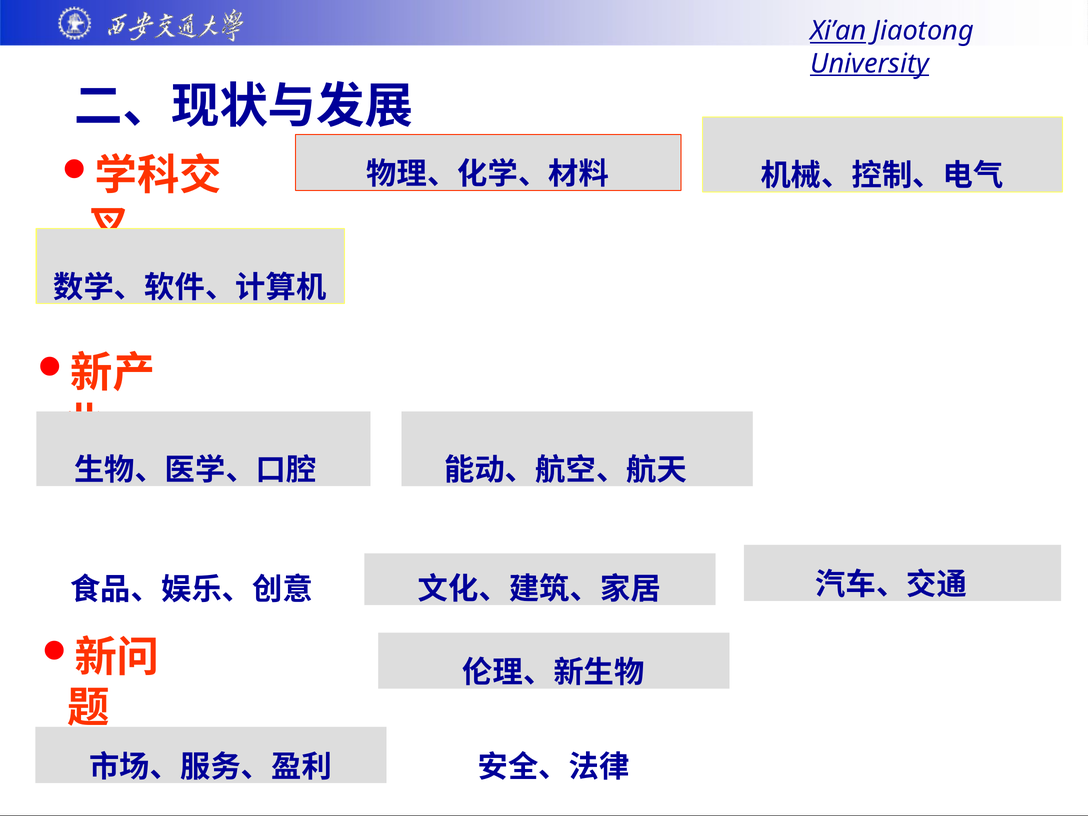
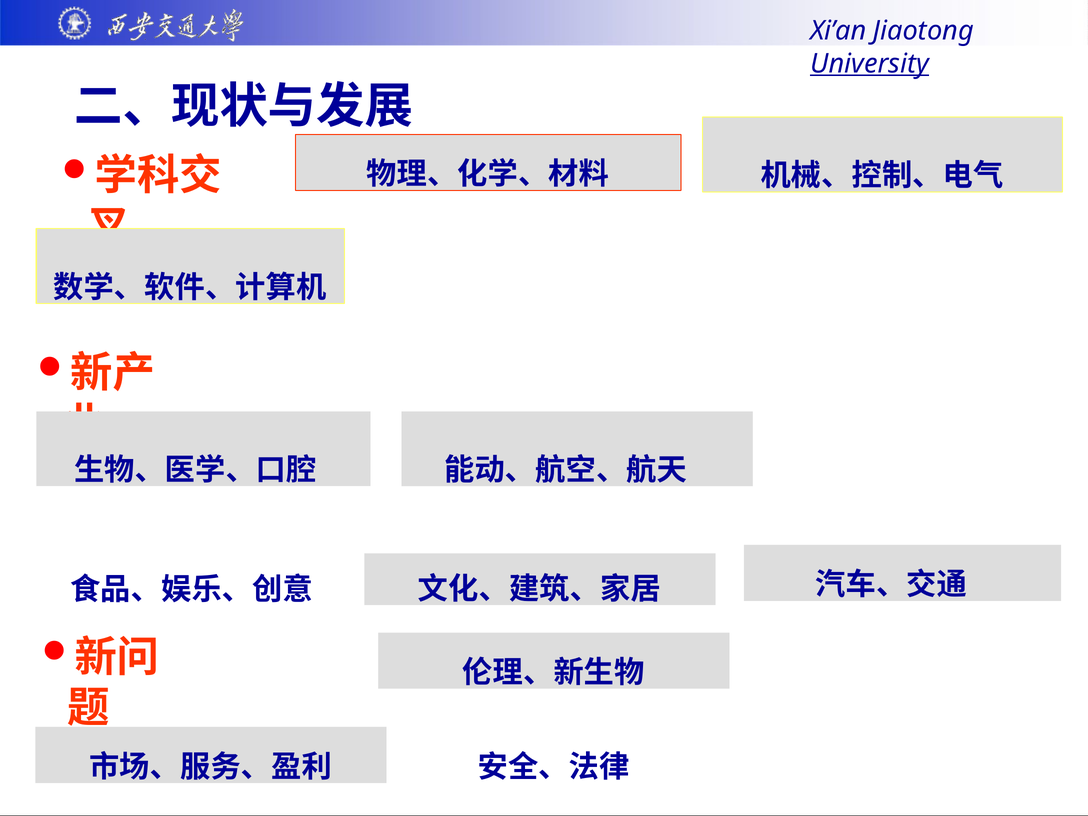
Xi’an underline: present -> none
